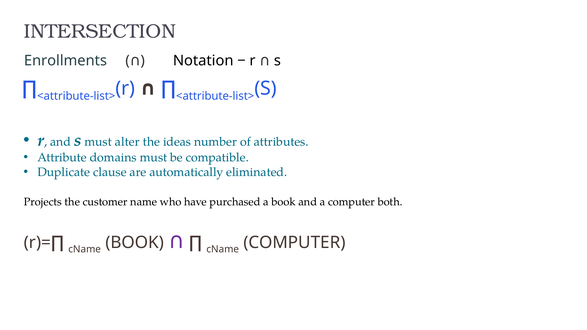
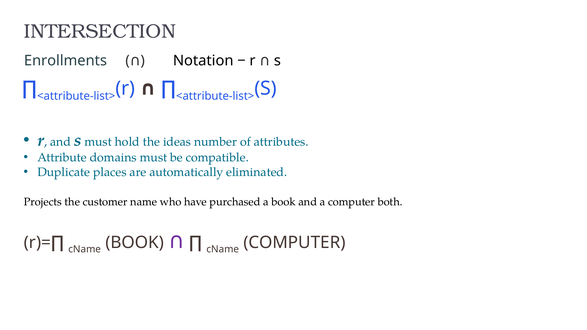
alter: alter -> hold
clause: clause -> places
